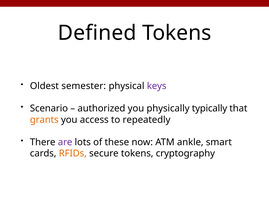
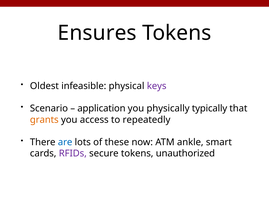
Defined: Defined -> Ensures
semester: semester -> infeasible
authorized: authorized -> application
are colour: purple -> blue
RFIDs colour: orange -> purple
cryptography: cryptography -> unauthorized
